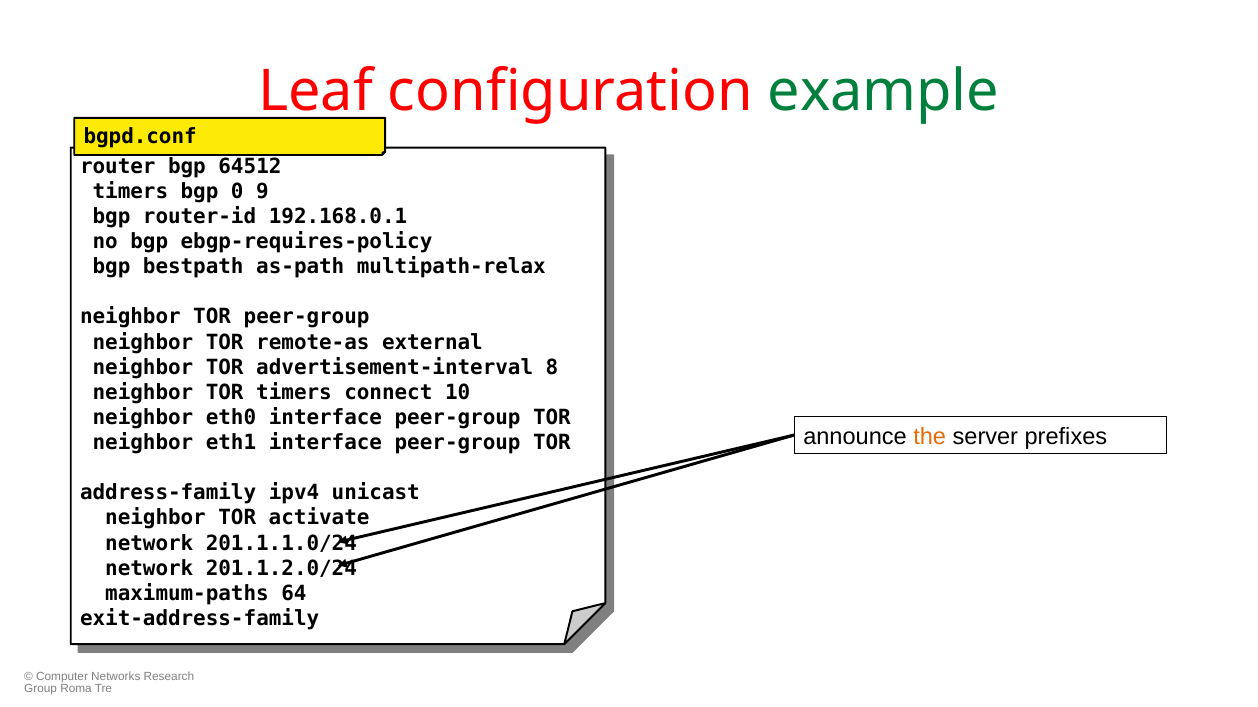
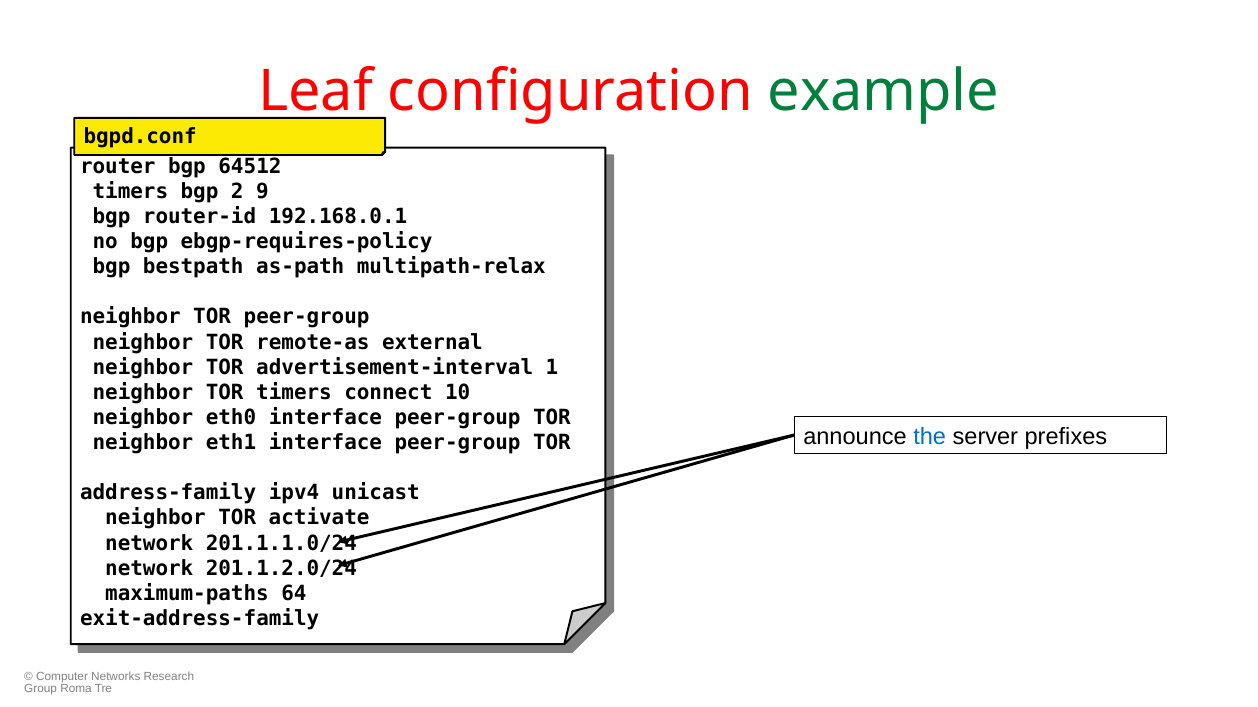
0 at (237, 192): 0 -> 2
8: 8 -> 1
the colour: orange -> blue
